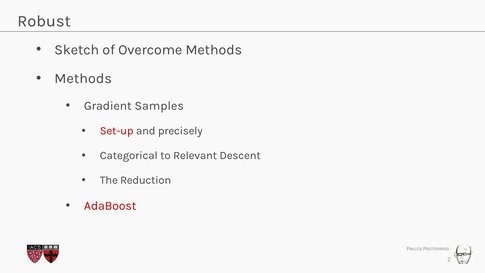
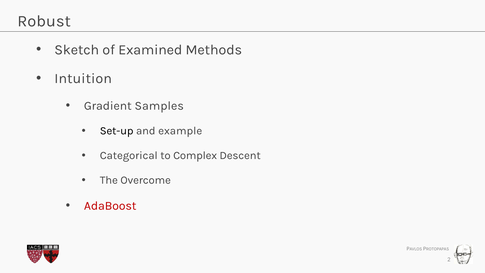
Overcome: Overcome -> Examined
Methods at (83, 79): Methods -> Intuition
Set-up colour: red -> black
precisely: precisely -> example
Relevant: Relevant -> Complex
Reduction: Reduction -> Overcome
